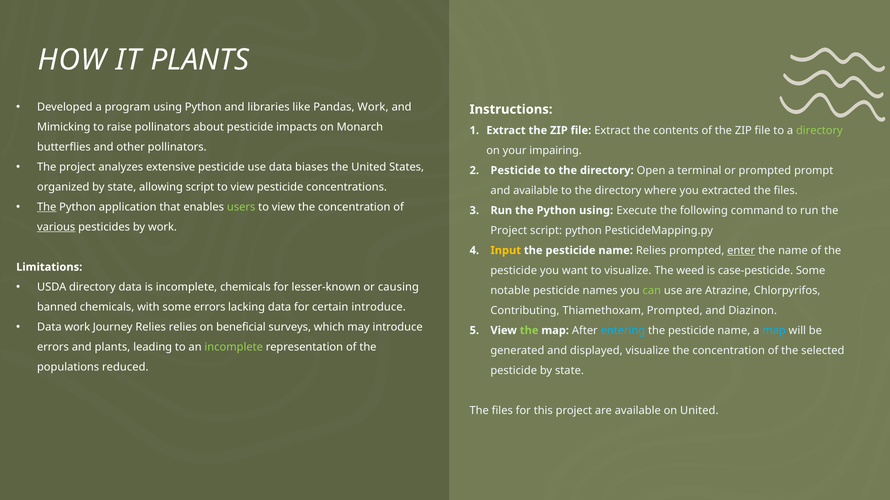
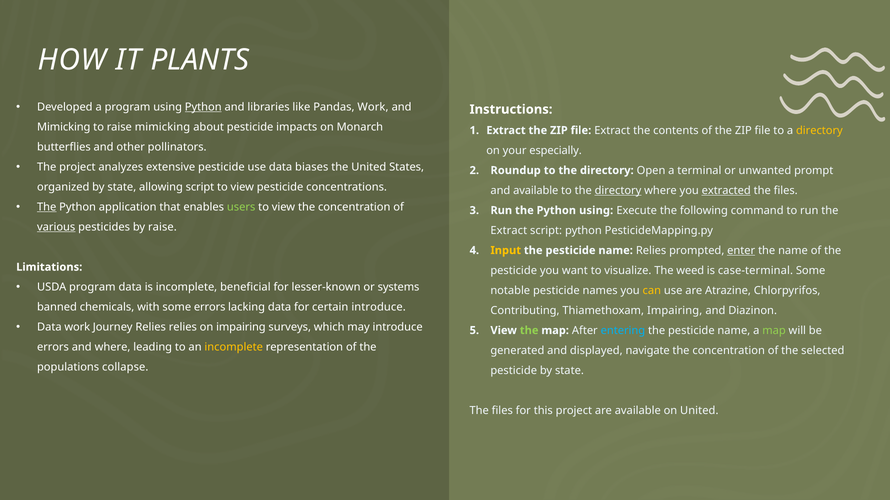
Python at (203, 107) underline: none -> present
raise pollinators: pollinators -> mimicking
directory at (819, 131) colour: light green -> yellow
impairing: impairing -> especially
Pesticide at (516, 171): Pesticide -> Roundup
or prompted: prompted -> unwanted
directory at (618, 191) underline: none -> present
extracted underline: none -> present
by work: work -> raise
Project at (509, 231): Project -> Extract
case-pesticide: case-pesticide -> case-terminal
USDA directory: directory -> program
incomplete chemicals: chemicals -> beneficial
causing: causing -> systems
can colour: light green -> yellow
Thiamethoxam Prompted: Prompted -> Impairing
on beneficial: beneficial -> impairing
map at (774, 331) colour: light blue -> light green
and plants: plants -> where
incomplete at (234, 347) colour: light green -> yellow
displayed visualize: visualize -> navigate
reduced: reduced -> collapse
